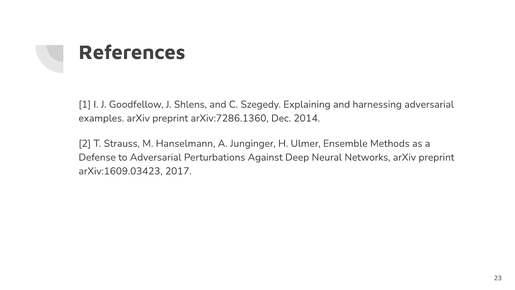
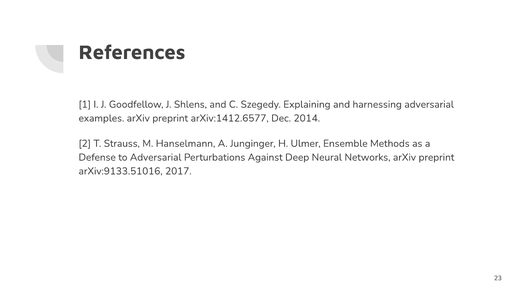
arXiv:7286.1360: arXiv:7286.1360 -> arXiv:1412.6577
arXiv:1609.03423: arXiv:1609.03423 -> arXiv:9133.51016
